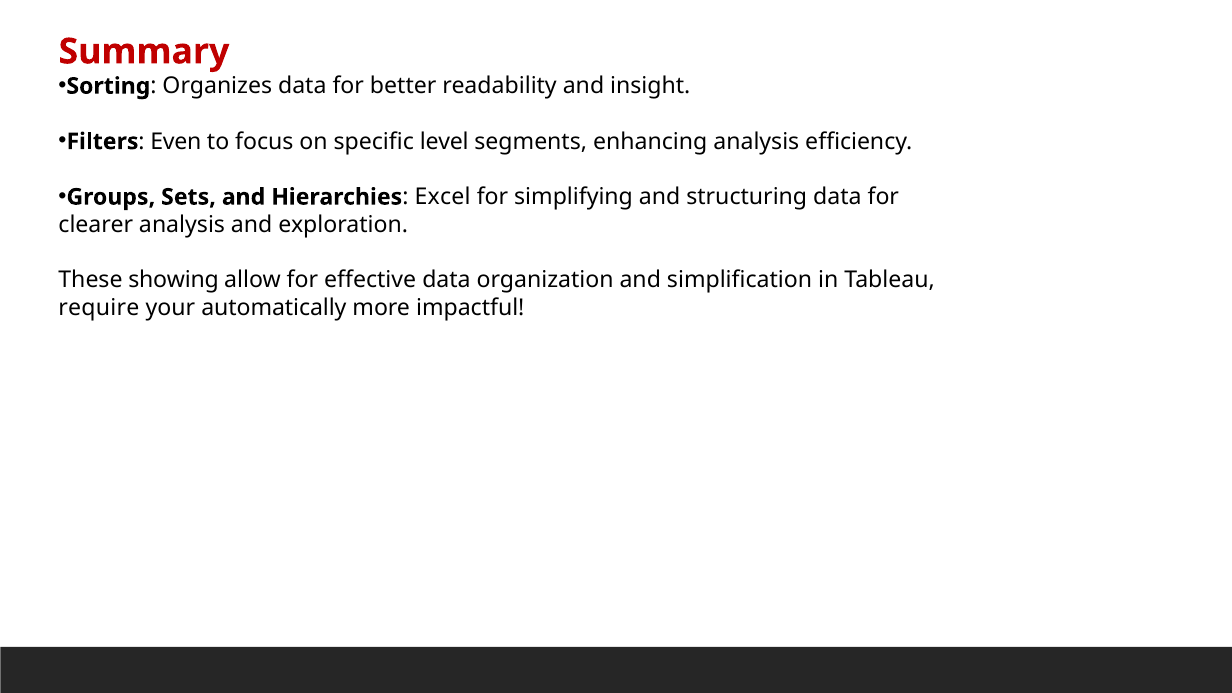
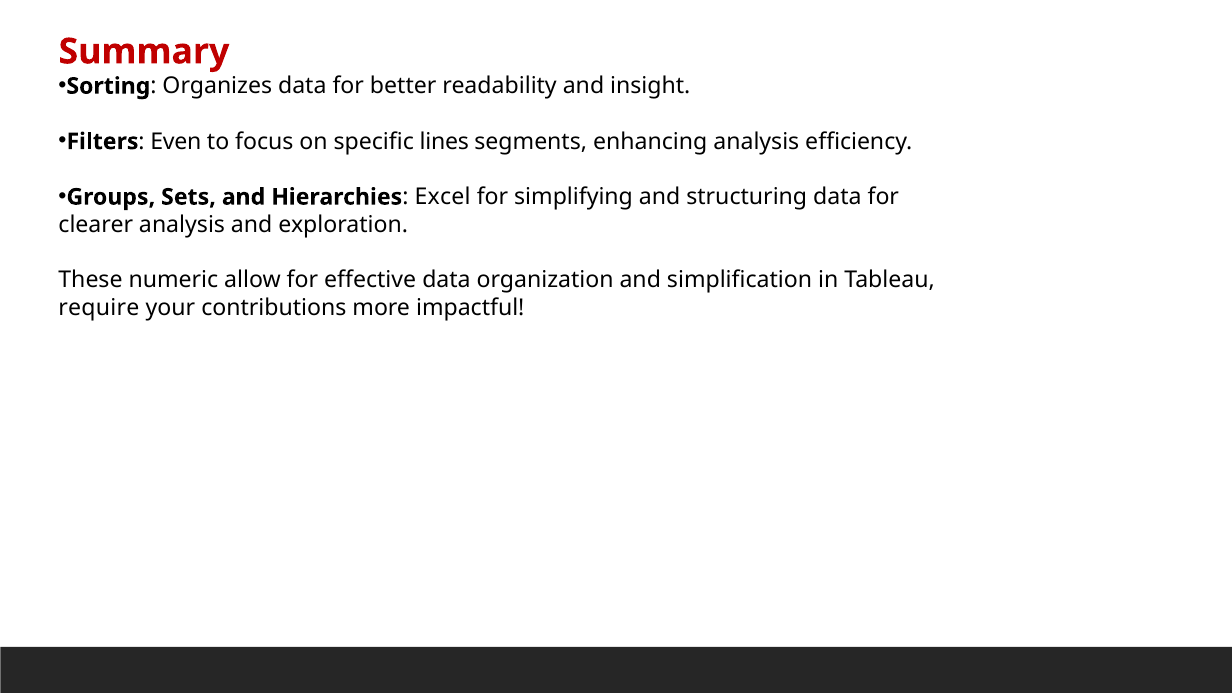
level: level -> lines
showing: showing -> numeric
automatically: automatically -> contributions
